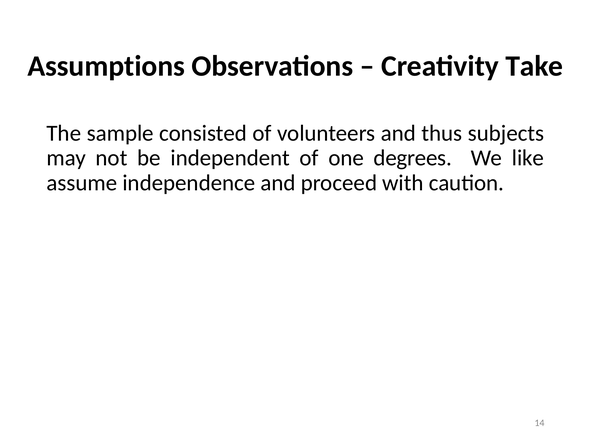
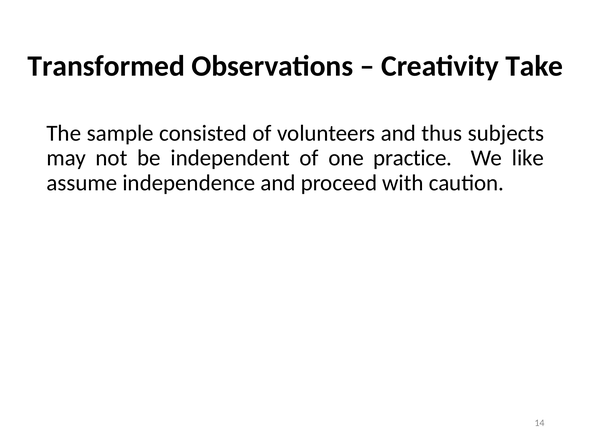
Assumptions: Assumptions -> Transformed
degrees: degrees -> practice
